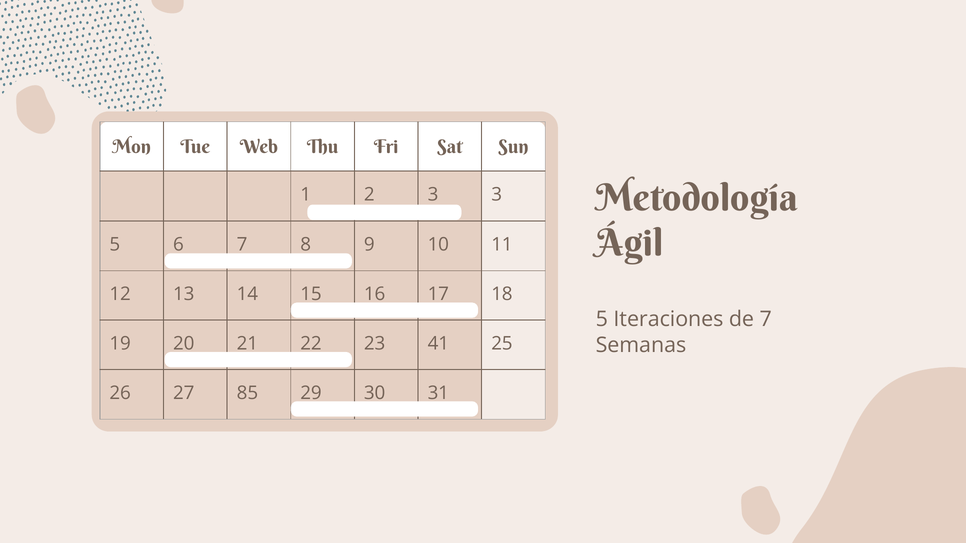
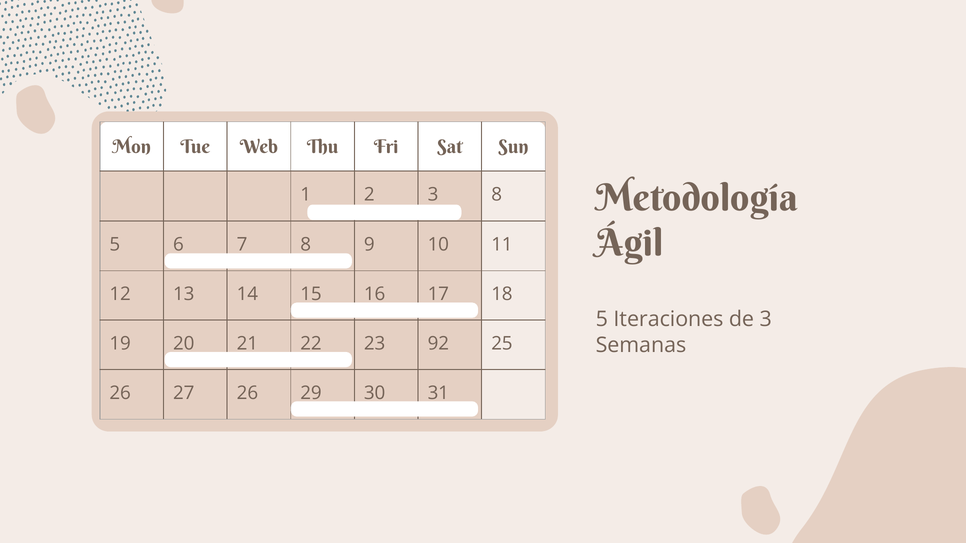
3 at (497, 195): 3 -> 8
de 7: 7 -> 3
41: 41 -> 92
27 85: 85 -> 26
